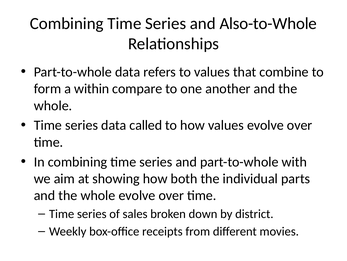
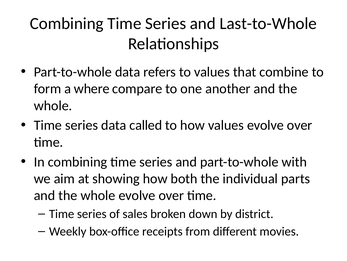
Also-to-Whole: Also-to-Whole -> Last-to-Whole
within: within -> where
